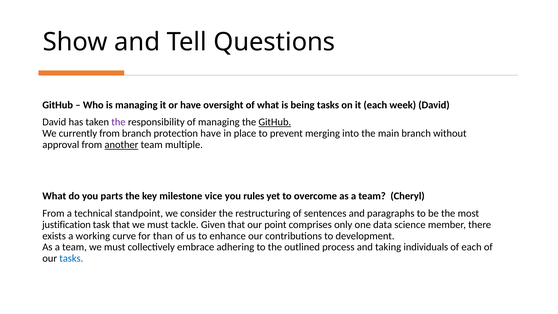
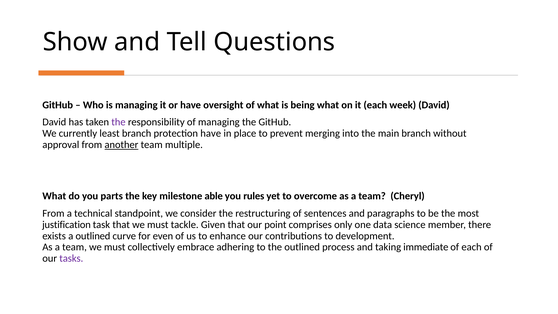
being tasks: tasks -> what
GitHub at (275, 122) underline: present -> none
currently from: from -> least
vice: vice -> able
a working: working -> outlined
than: than -> even
individuals: individuals -> immediate
tasks at (71, 258) colour: blue -> purple
